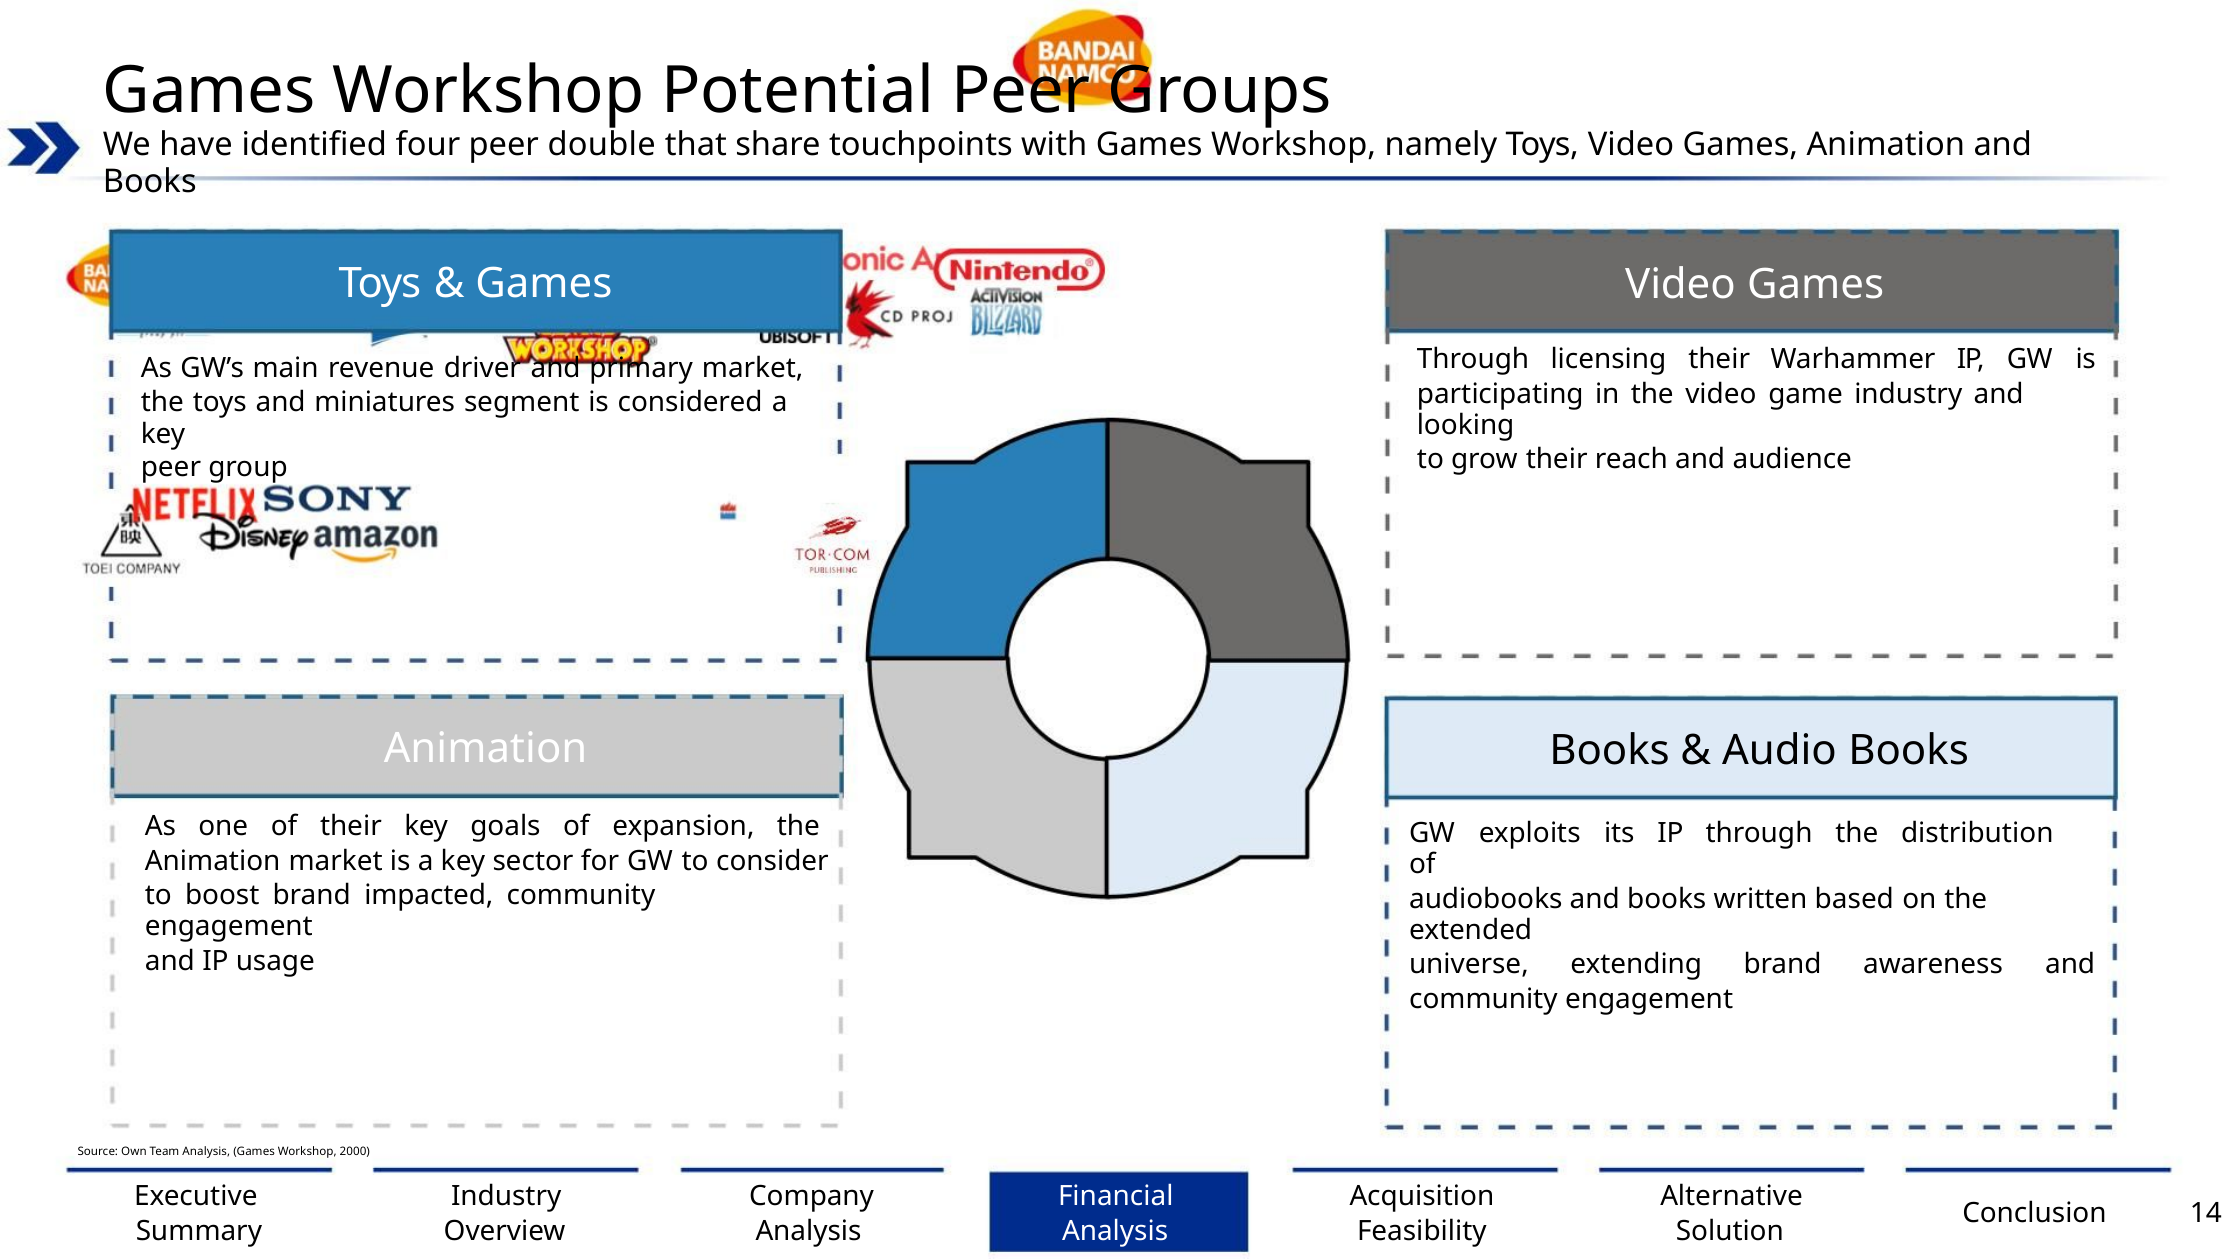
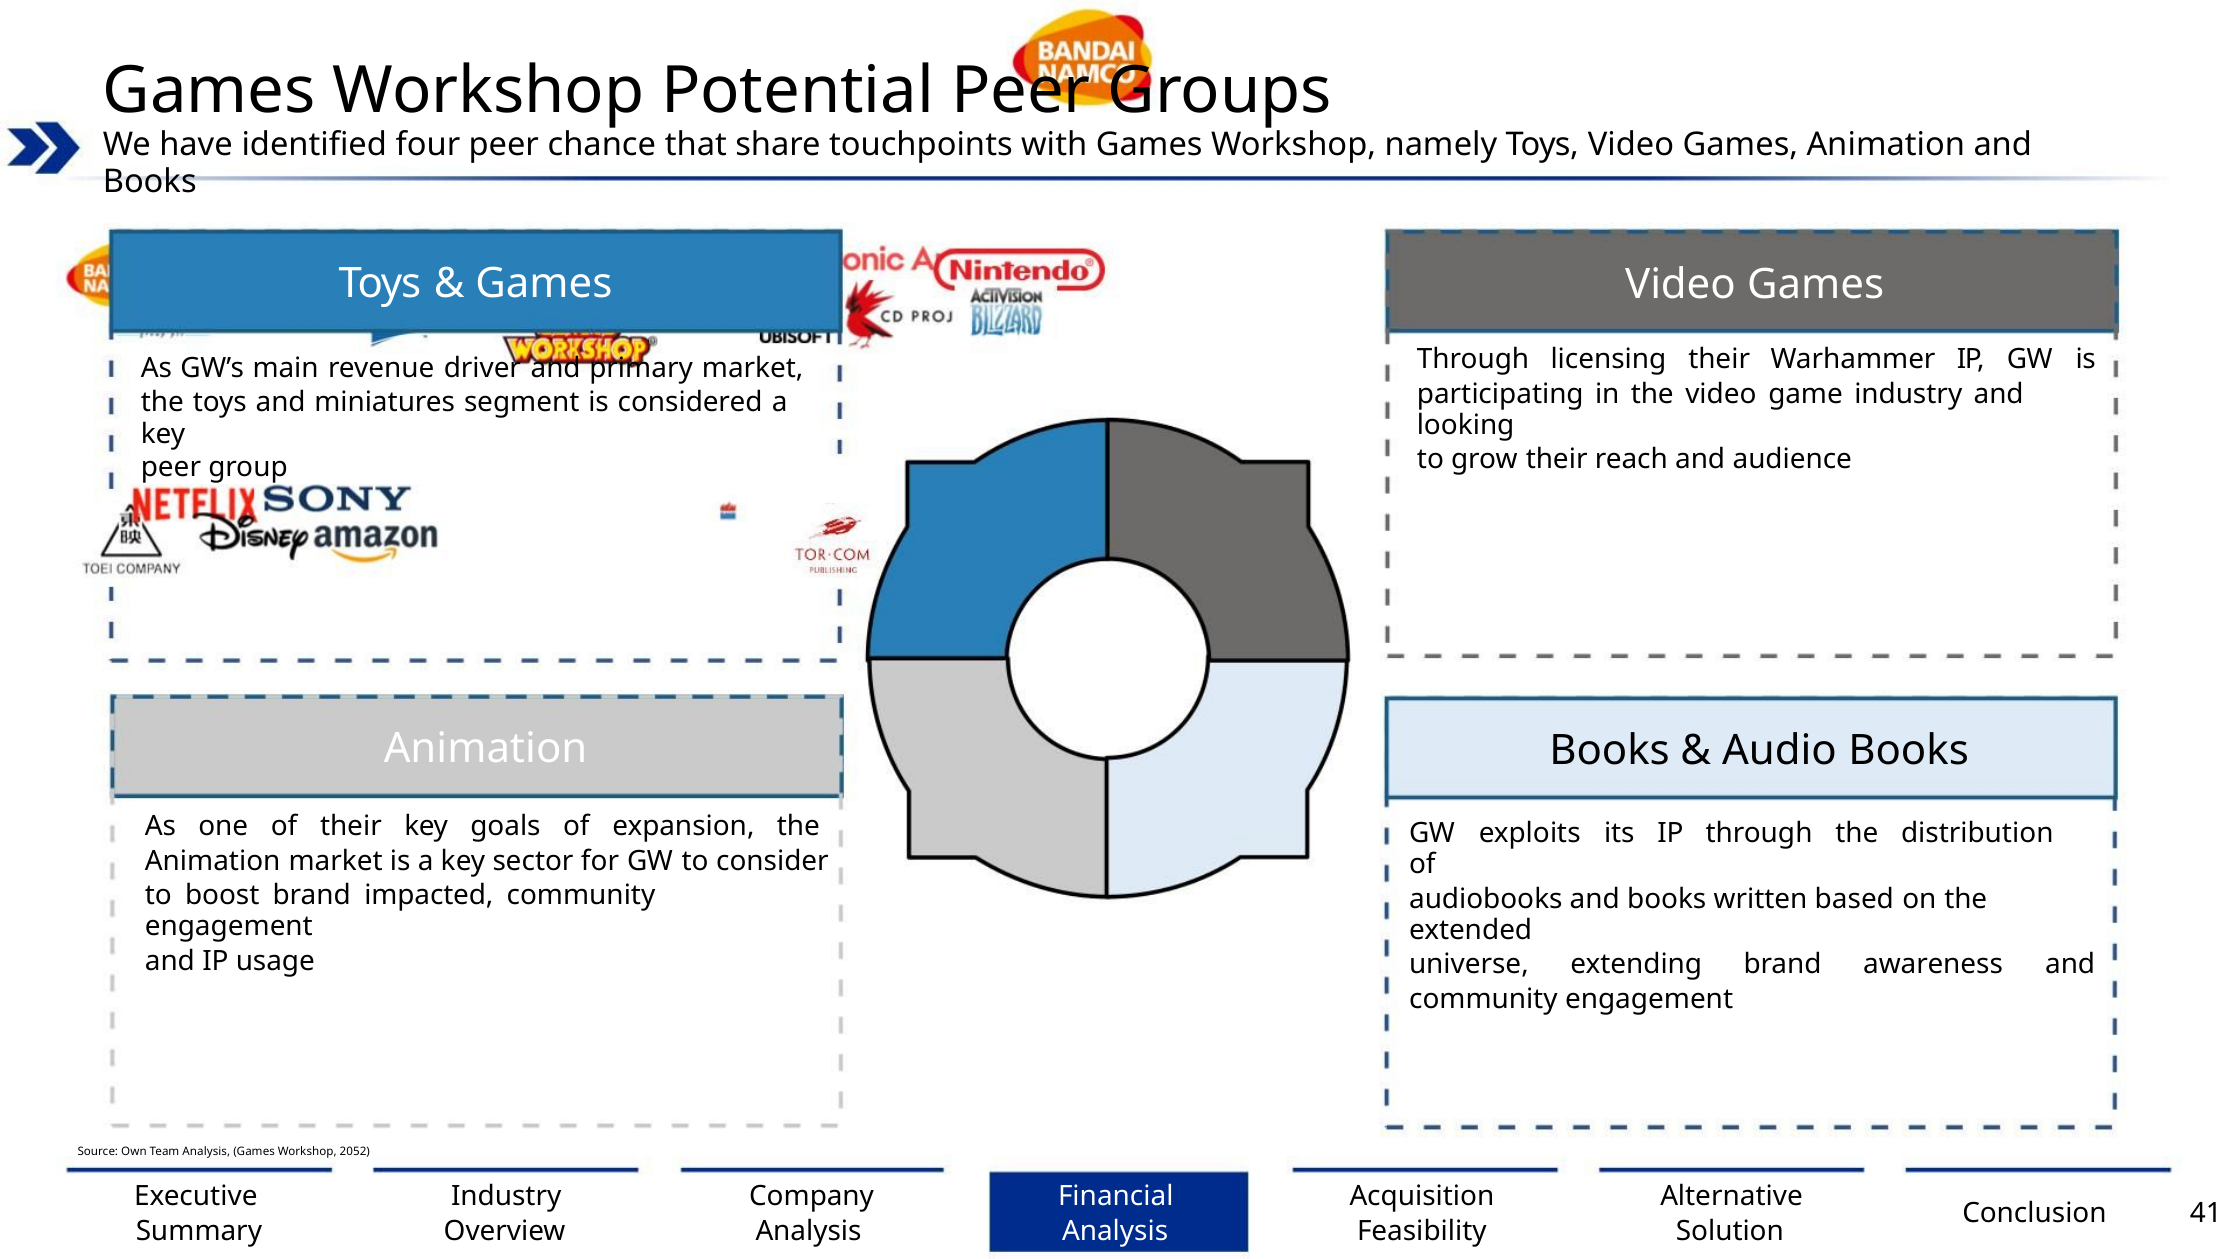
double: double -> chance
2000: 2000 -> 2052
14: 14 -> 41
